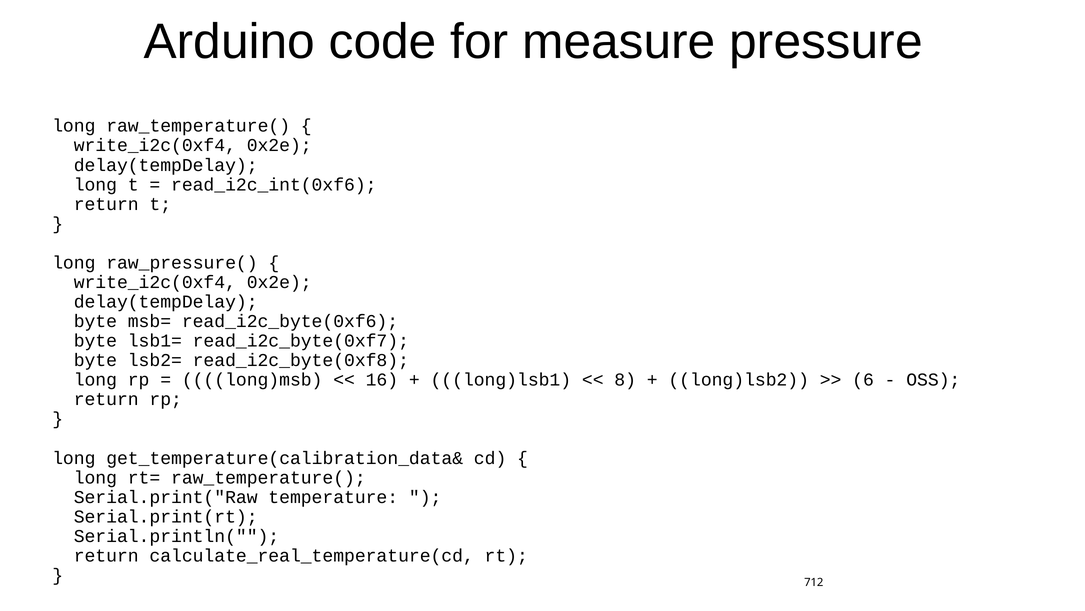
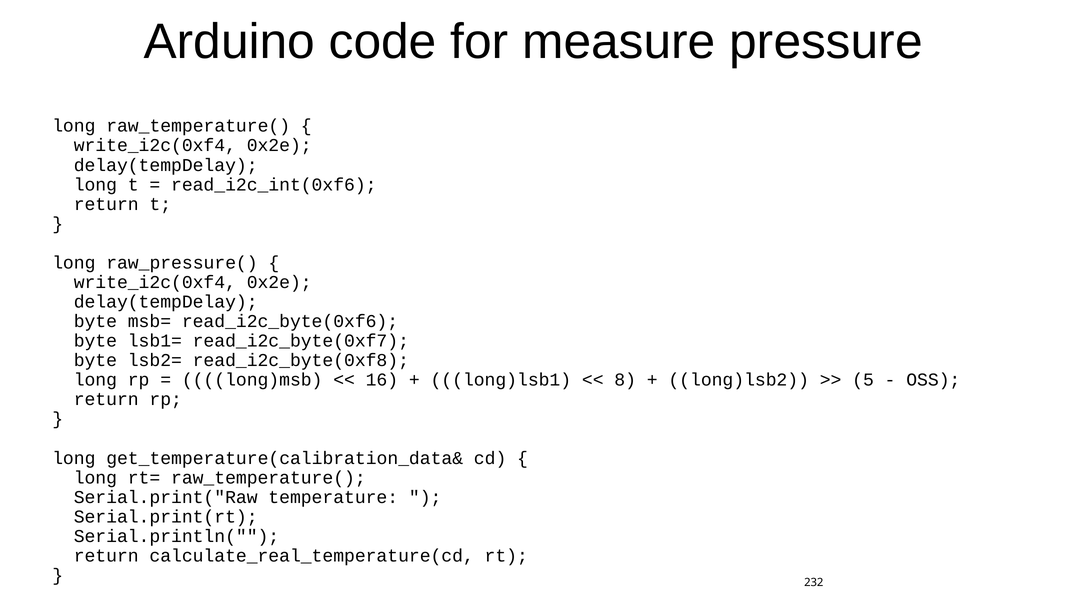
6: 6 -> 5
712: 712 -> 232
